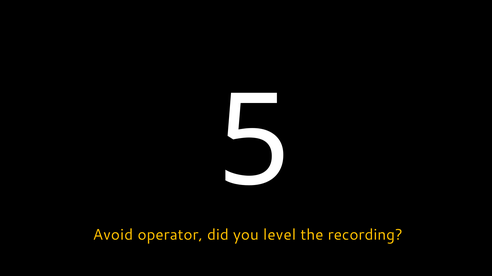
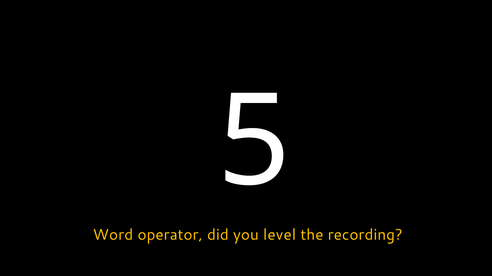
Avoid: Avoid -> Word
